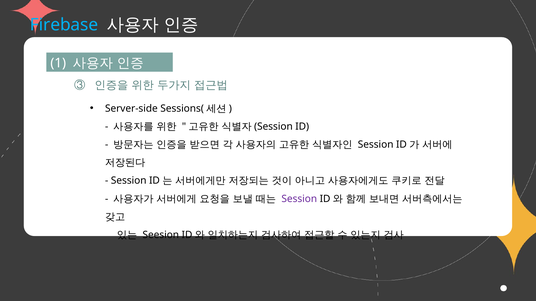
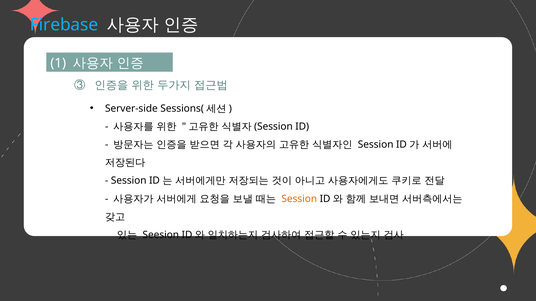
Session at (299, 199) colour: purple -> orange
